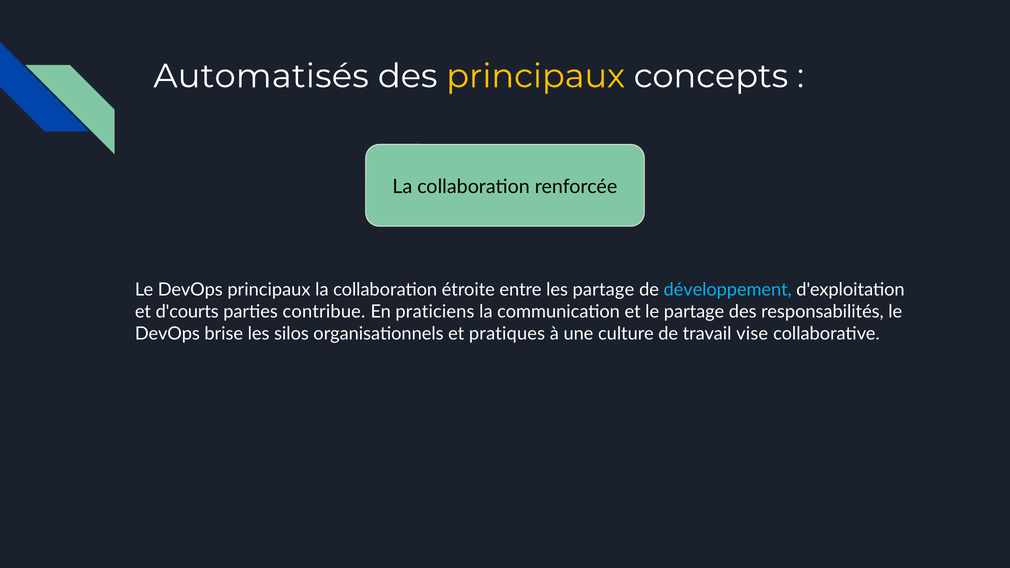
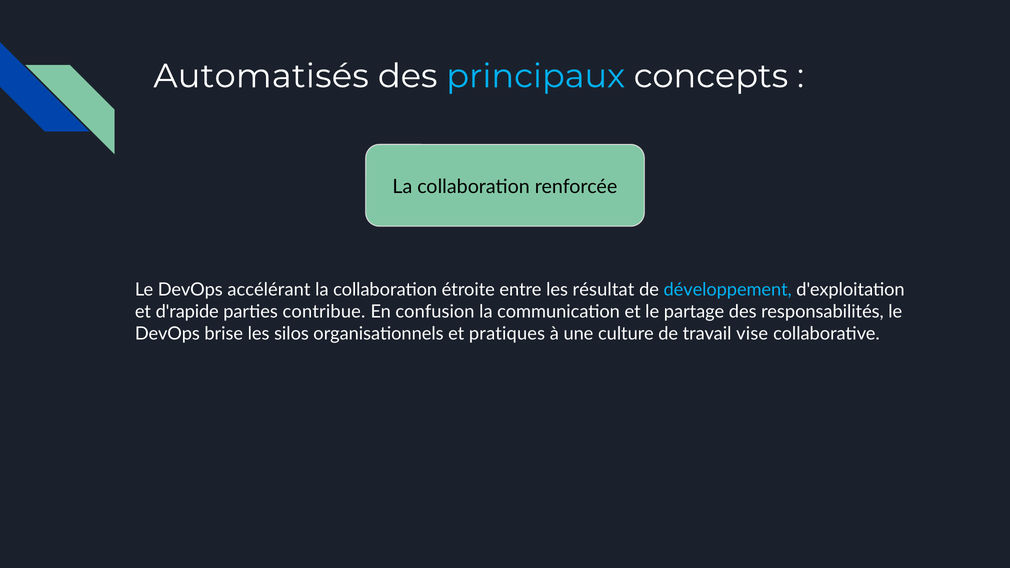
principaux at (536, 76) colour: yellow -> light blue
DevOps principaux: principaux -> accélérant
les partage: partage -> résultat
d'courts: d'courts -> d'rapide
praticiens: praticiens -> confusion
